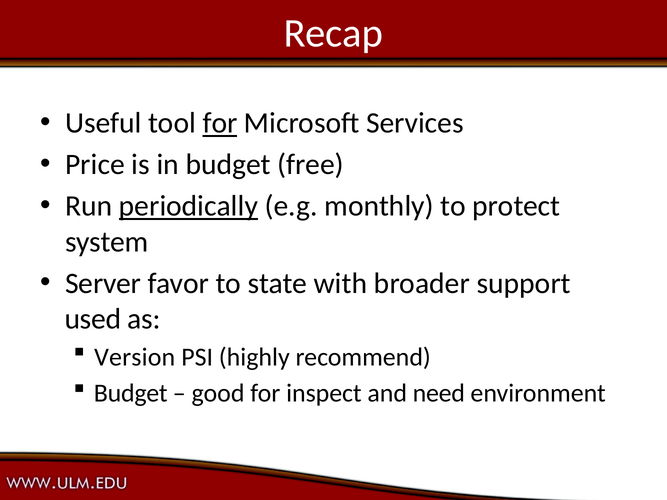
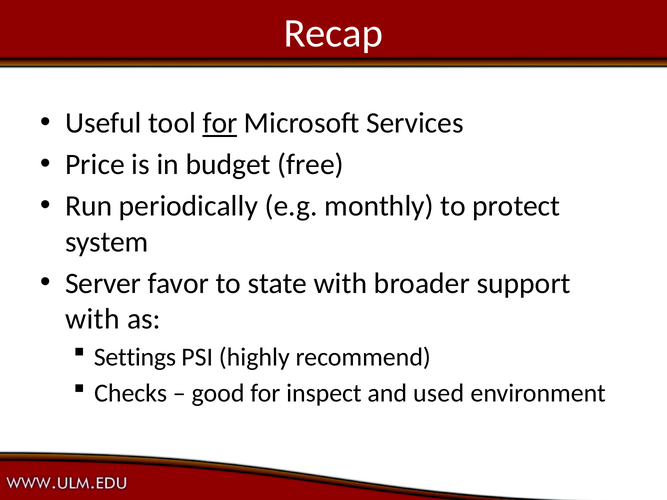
periodically underline: present -> none
used at (93, 319): used -> with
Version: Version -> Settings
Budget at (131, 394): Budget -> Checks
need: need -> used
